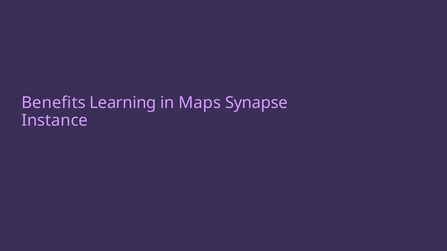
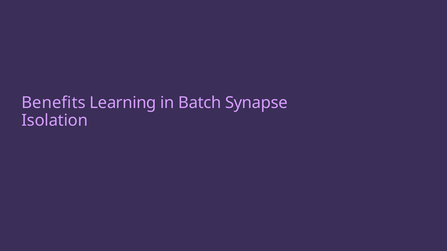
Maps: Maps -> Batch
Instance: Instance -> Isolation
